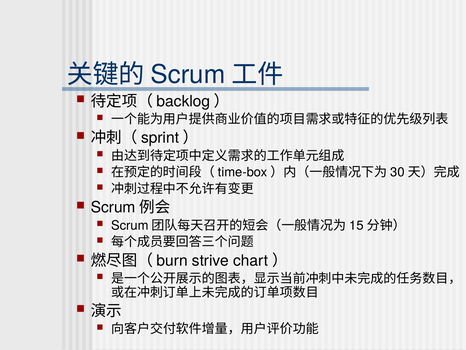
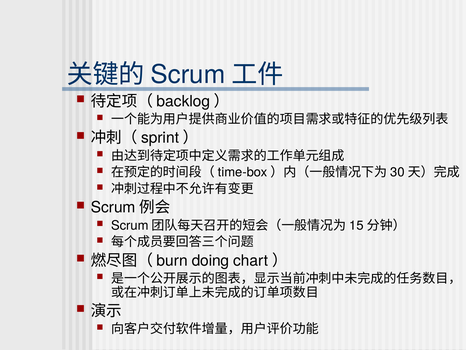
strive: strive -> doing
